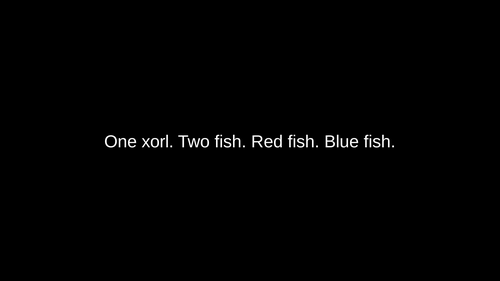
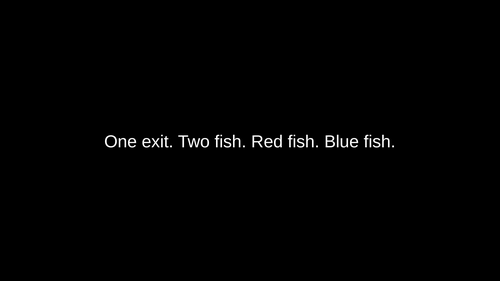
xorl: xorl -> exit
